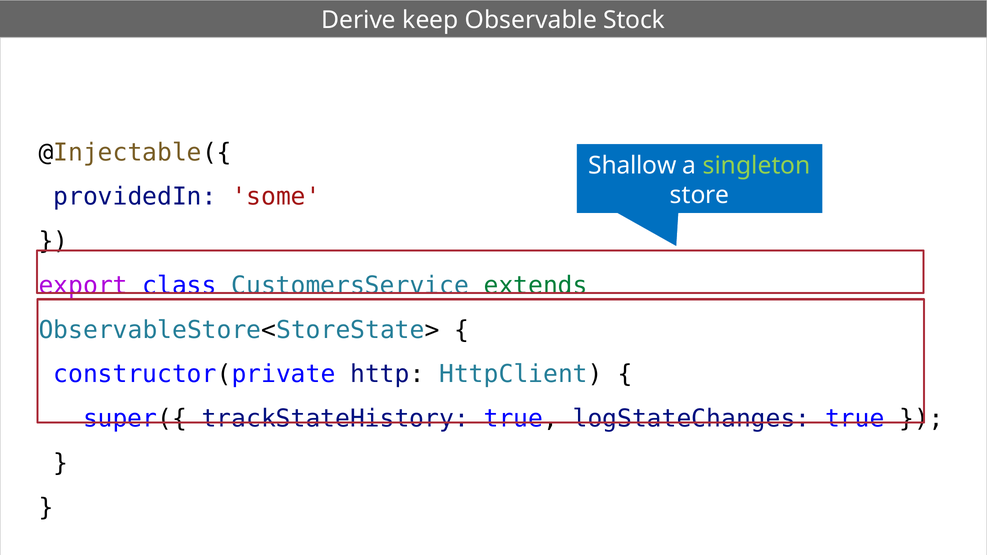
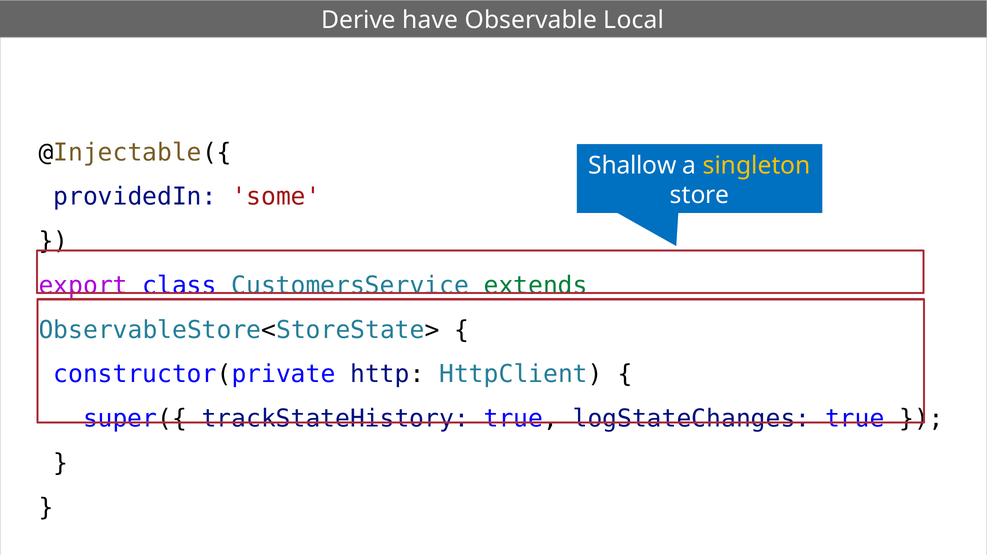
keep: keep -> have
Stock: Stock -> Local
singleton colour: light green -> yellow
